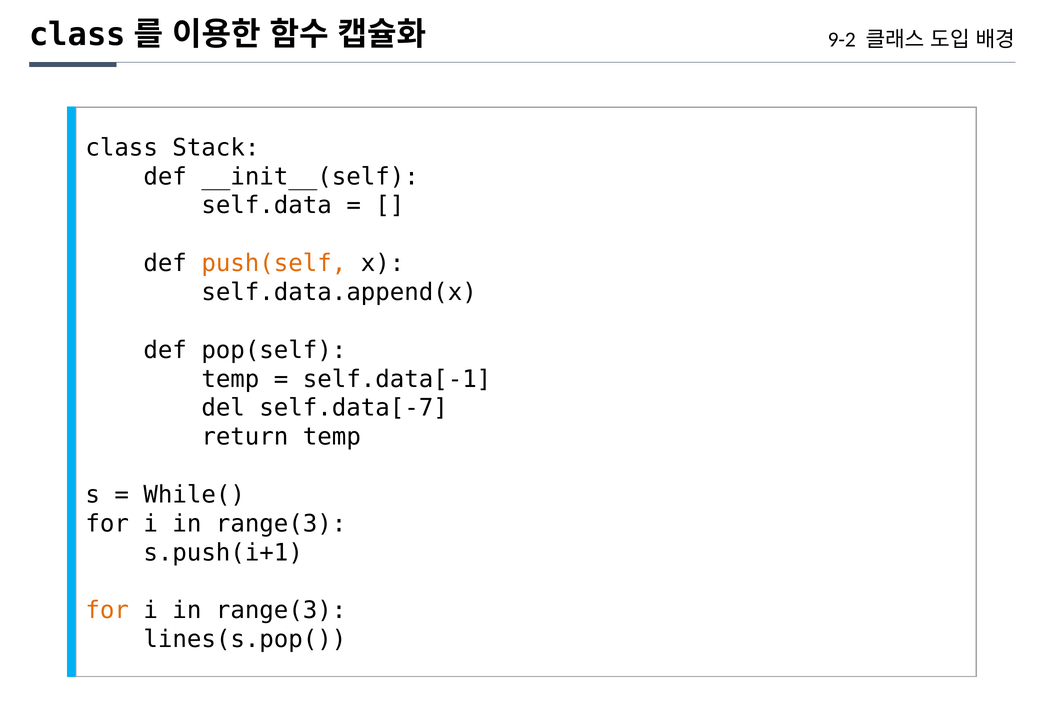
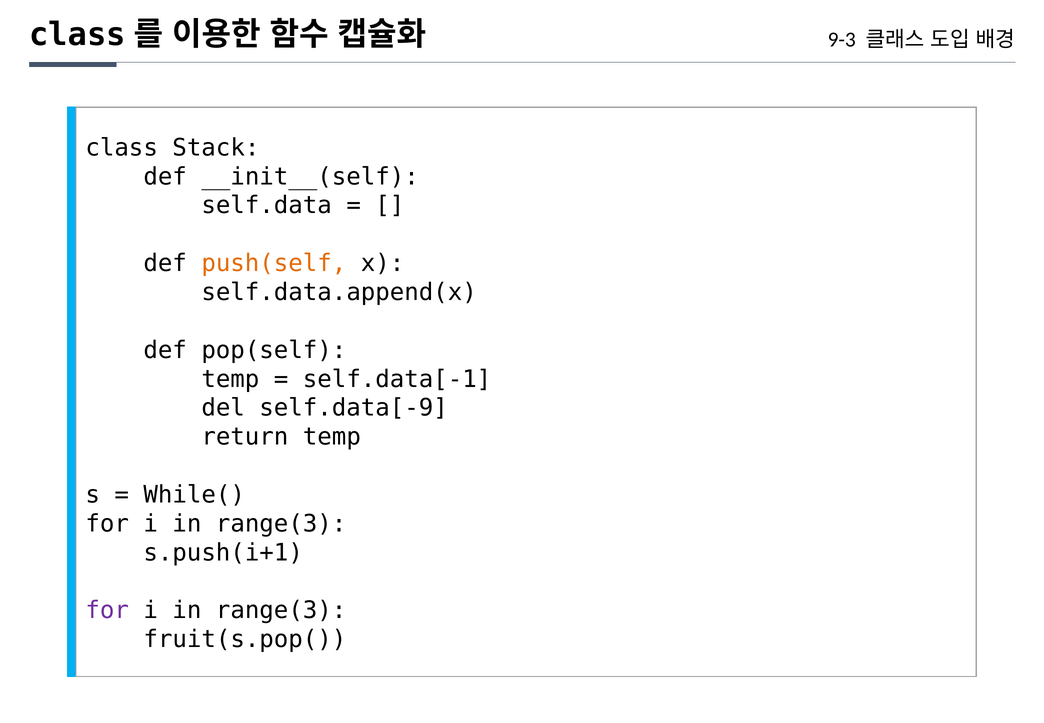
9-2: 9-2 -> 9-3
self.data[-7: self.data[-7 -> self.data[-9
for at (107, 610) colour: orange -> purple
lines(s.pop(: lines(s.pop( -> fruit(s.pop(
